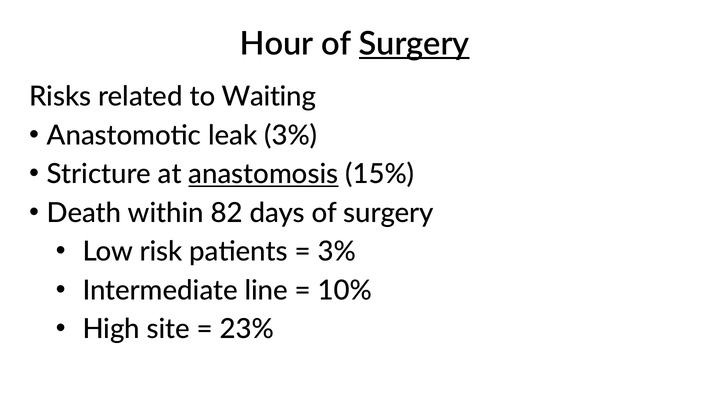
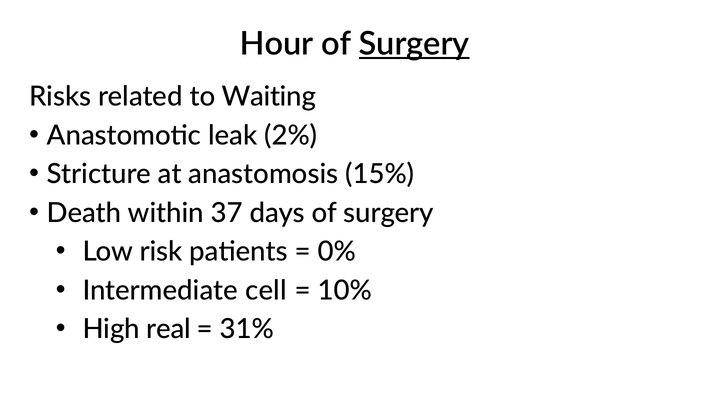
leak 3%: 3% -> 2%
anastomosis underline: present -> none
82: 82 -> 37
3% at (337, 252): 3% -> 0%
line: line -> cell
site: site -> real
23%: 23% -> 31%
